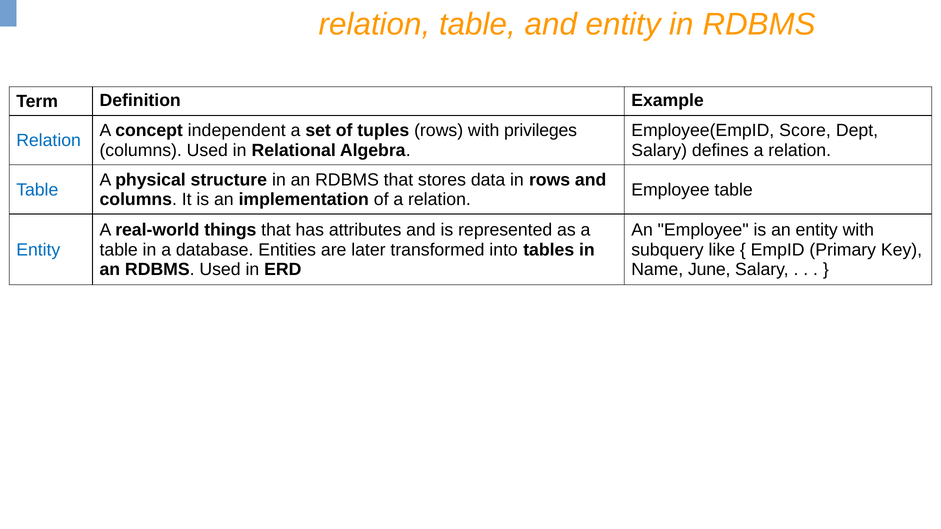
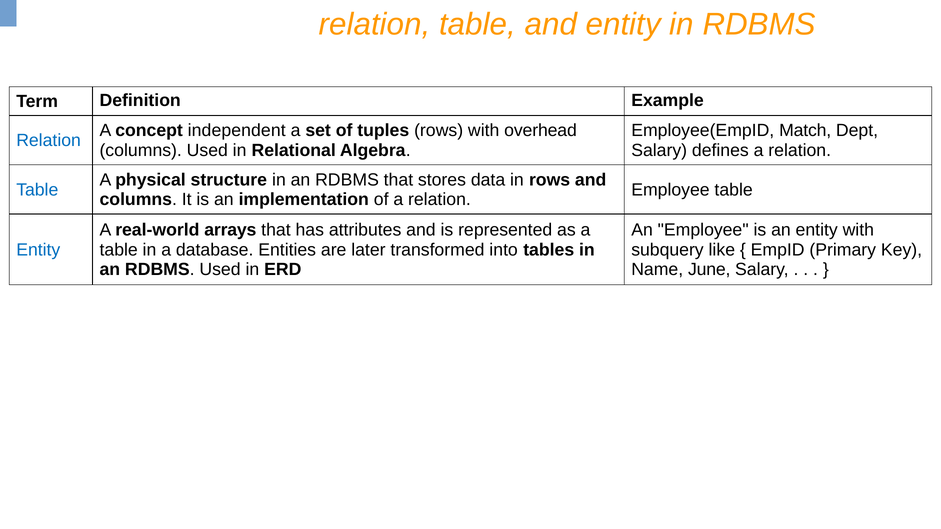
privileges: privileges -> overhead
Score: Score -> Match
things: things -> arrays
